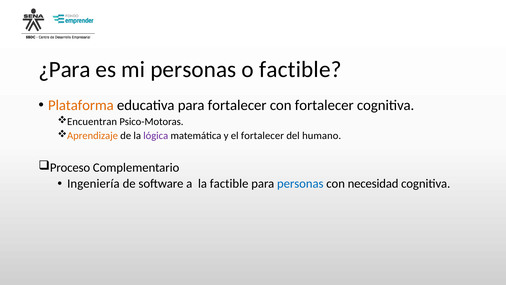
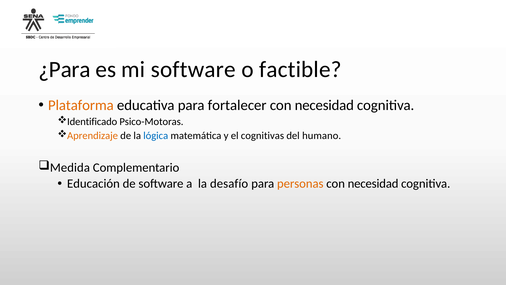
mi personas: personas -> software
fortalecer at (324, 105): fortalecer -> necesidad
Encuentran: Encuentran -> Identificado
lógica colour: purple -> blue
el fortalecer: fortalecer -> cognitivas
Proceso: Proceso -> Medida
Ingeniería: Ingeniería -> Educación
la factible: factible -> desafío
personas at (300, 184) colour: blue -> orange
